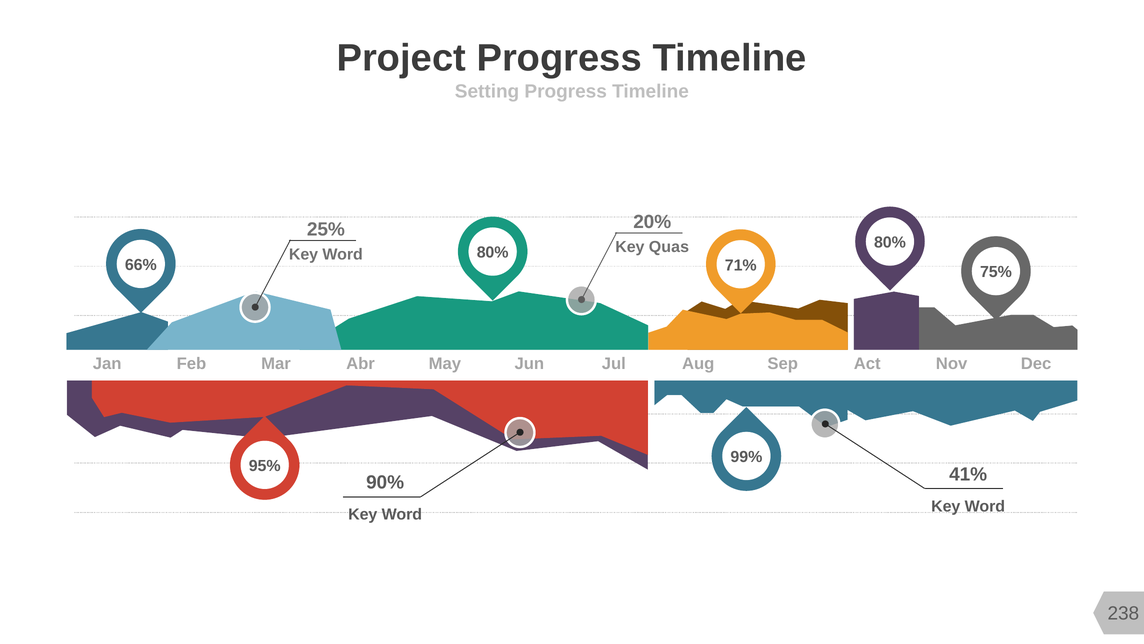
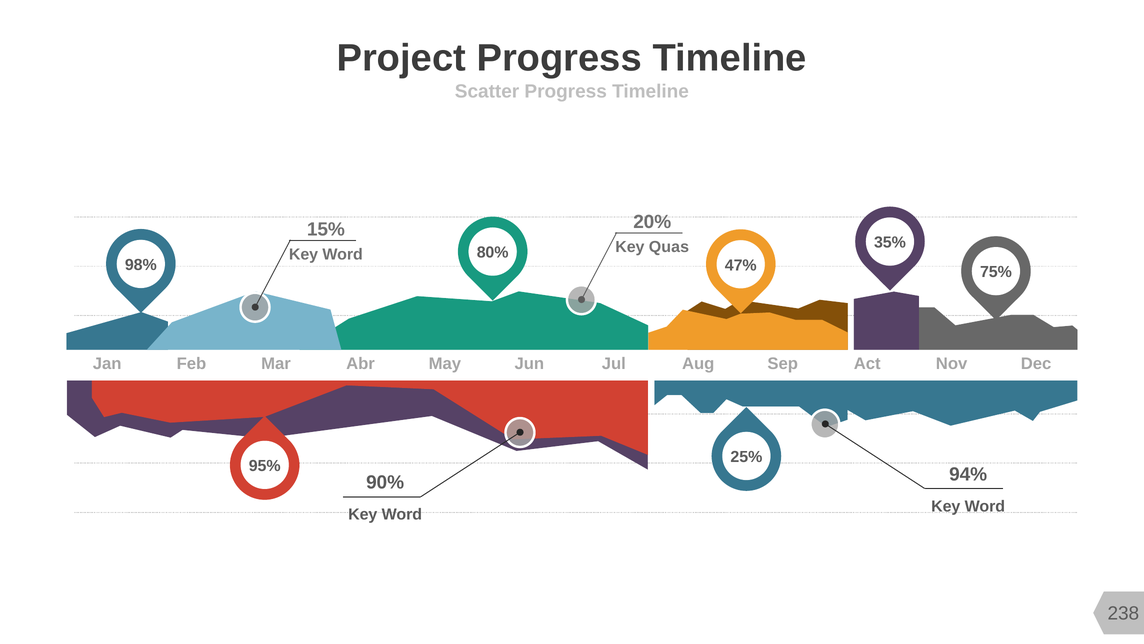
Setting: Setting -> Scatter
25%: 25% -> 15%
80% at (890, 242): 80% -> 35%
66%: 66% -> 98%
71%: 71% -> 47%
99%: 99% -> 25%
41%: 41% -> 94%
